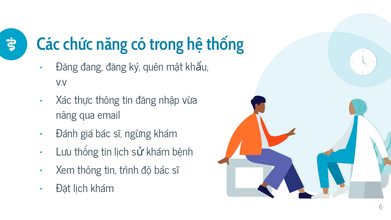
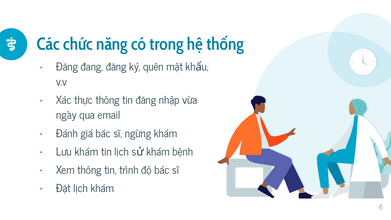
nâng: nâng -> ngày
Lưu thống: thống -> khám
